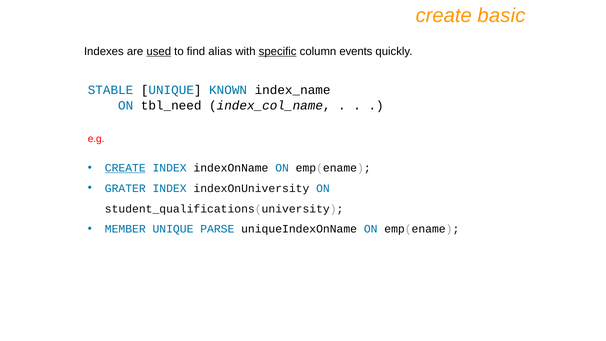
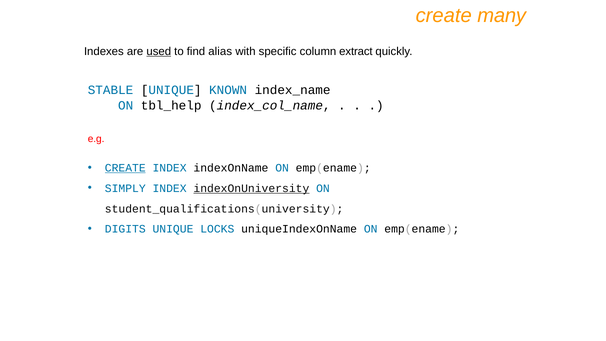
basic: basic -> many
specific underline: present -> none
events: events -> extract
tbl_need: tbl_need -> tbl_help
GRATER: GRATER -> SIMPLY
indexOnUniversity underline: none -> present
MEMBER: MEMBER -> DIGITS
PARSE: PARSE -> LOCKS
